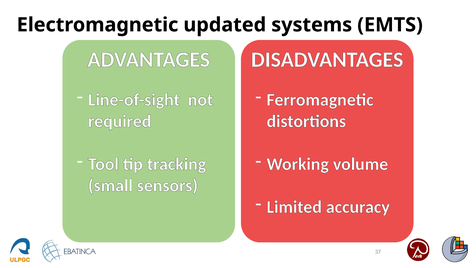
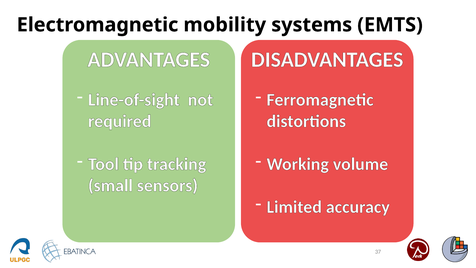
updated: updated -> mobility
